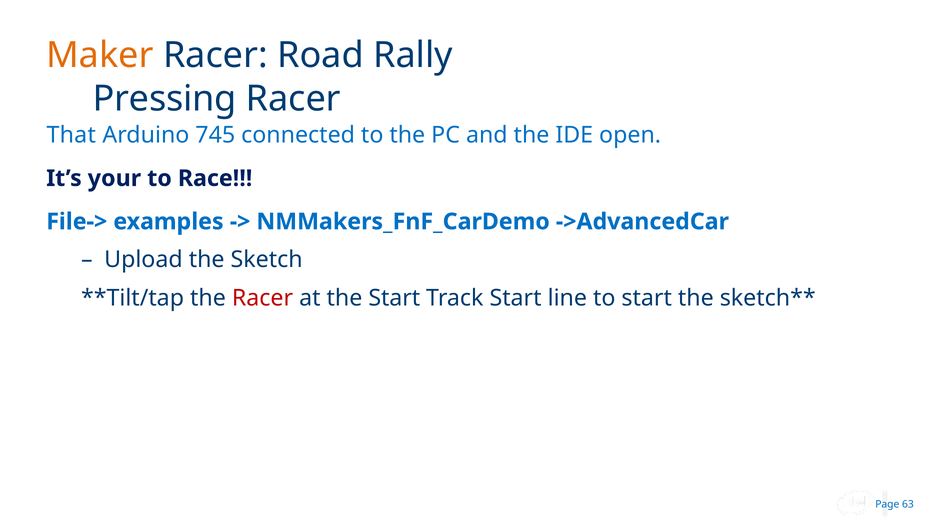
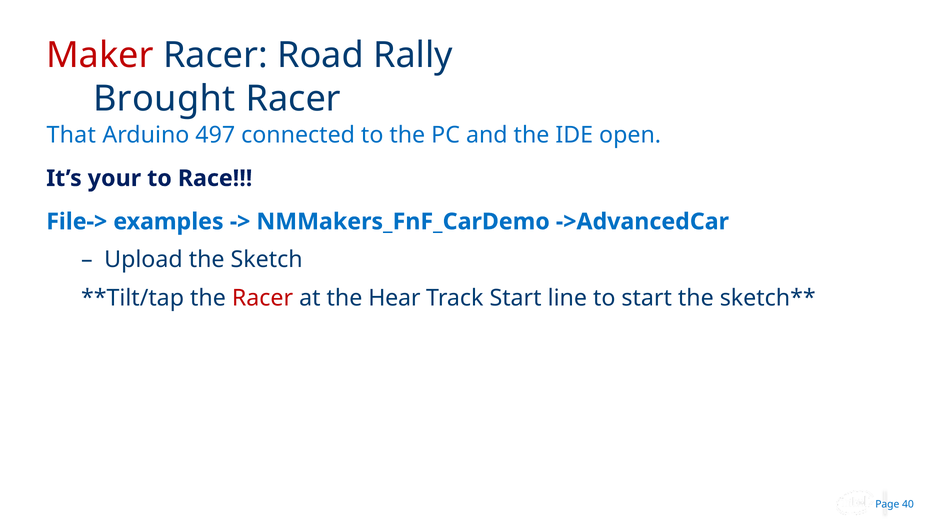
Maker colour: orange -> red
Pressing: Pressing -> Brought
745: 745 -> 497
the Start: Start -> Hear
63: 63 -> 40
